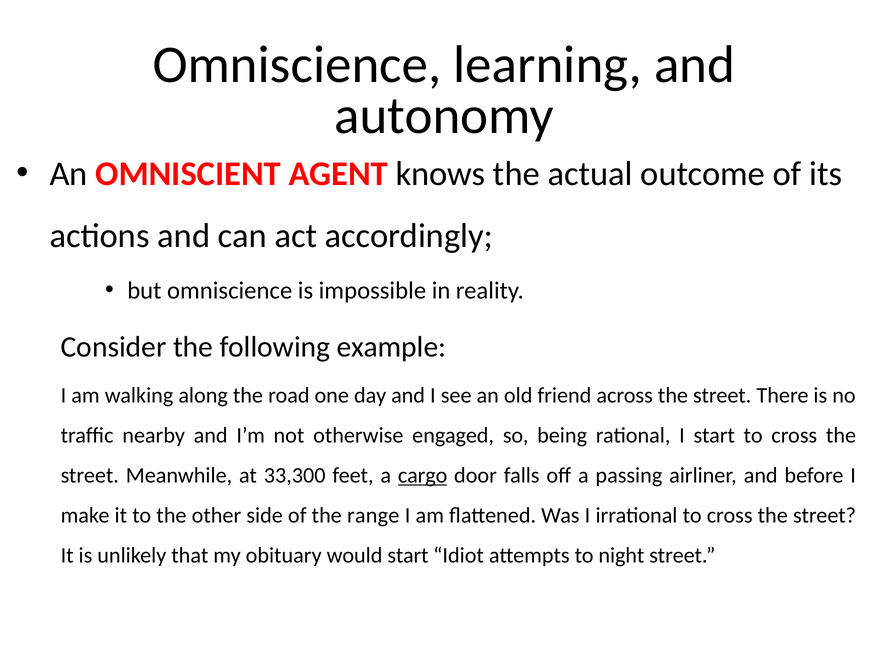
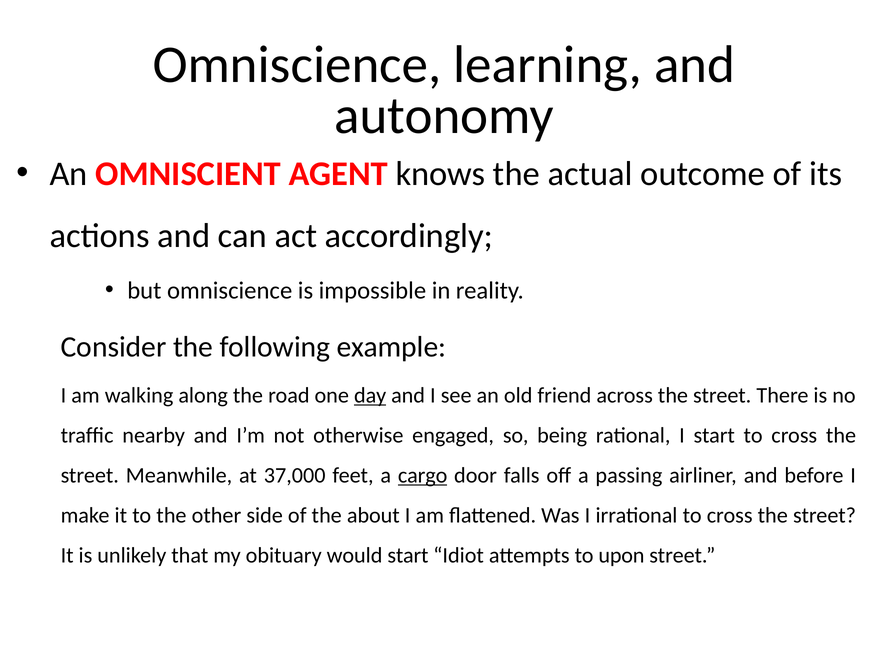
day underline: none -> present
33,300: 33,300 -> 37,000
range: range -> about
night: night -> upon
